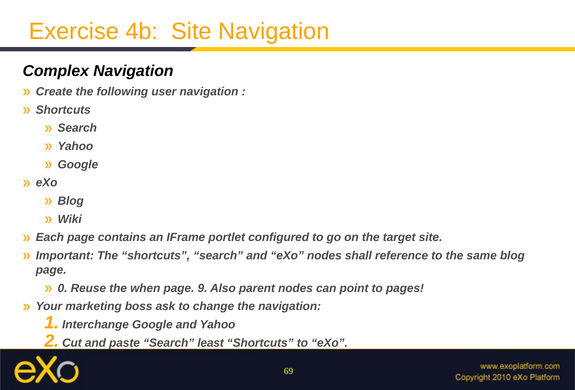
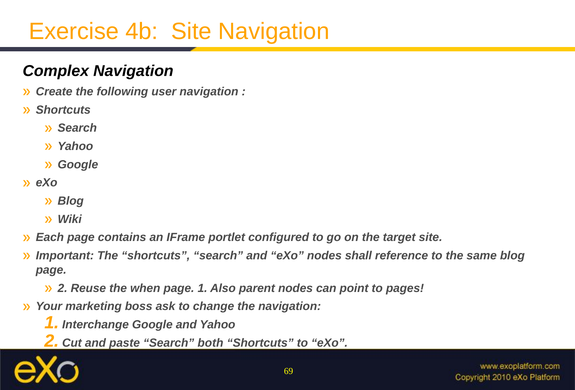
0 at (63, 288): 0 -> 2
page 9: 9 -> 1
least: least -> both
